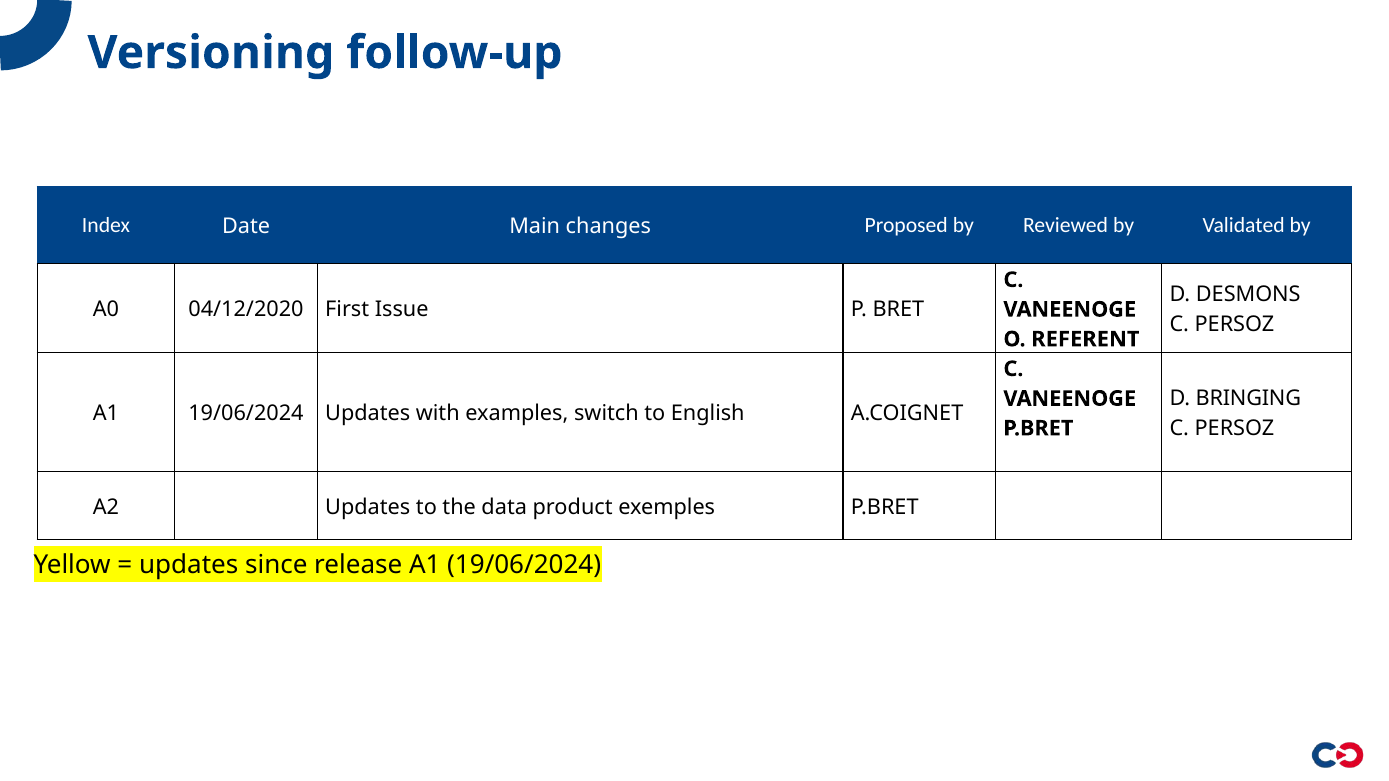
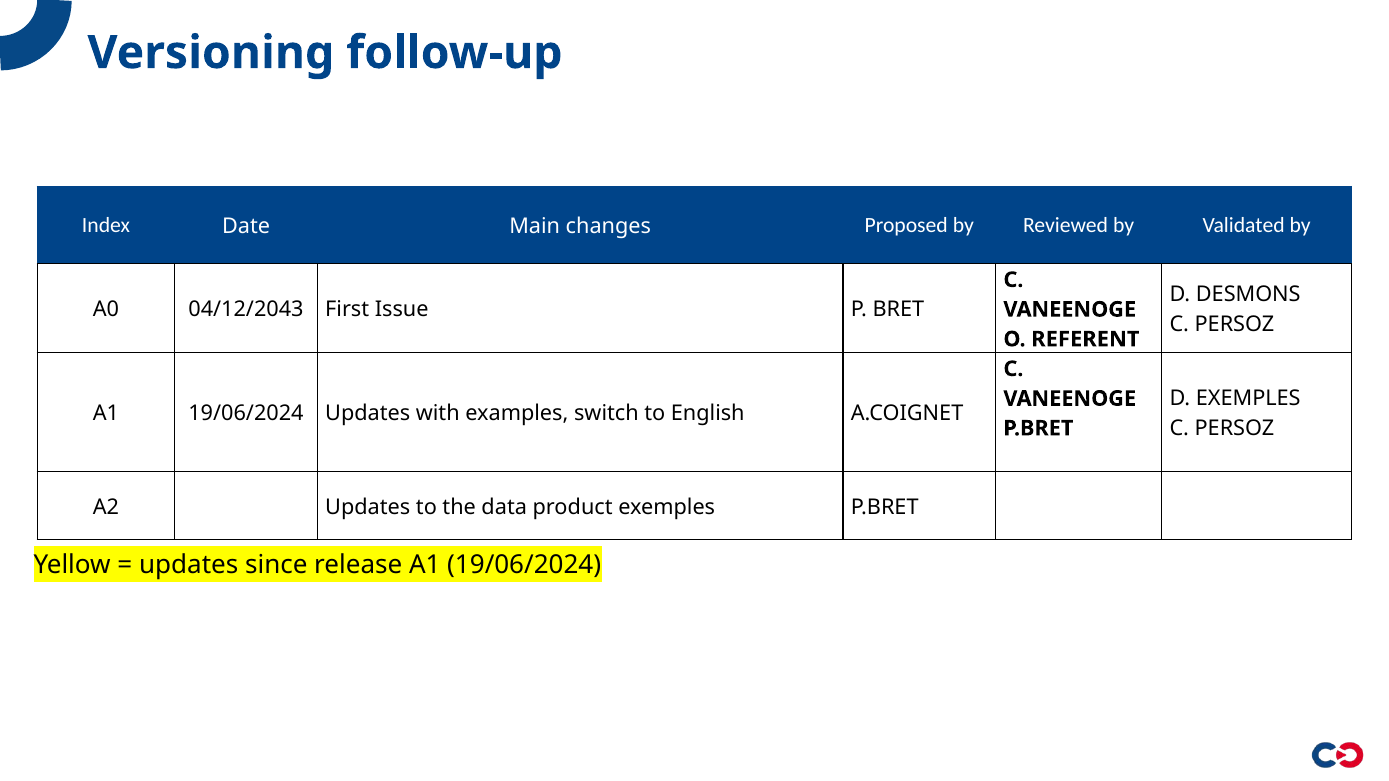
04/12/2020: 04/12/2020 -> 04/12/2043
D BRINGING: BRINGING -> EXEMPLES
